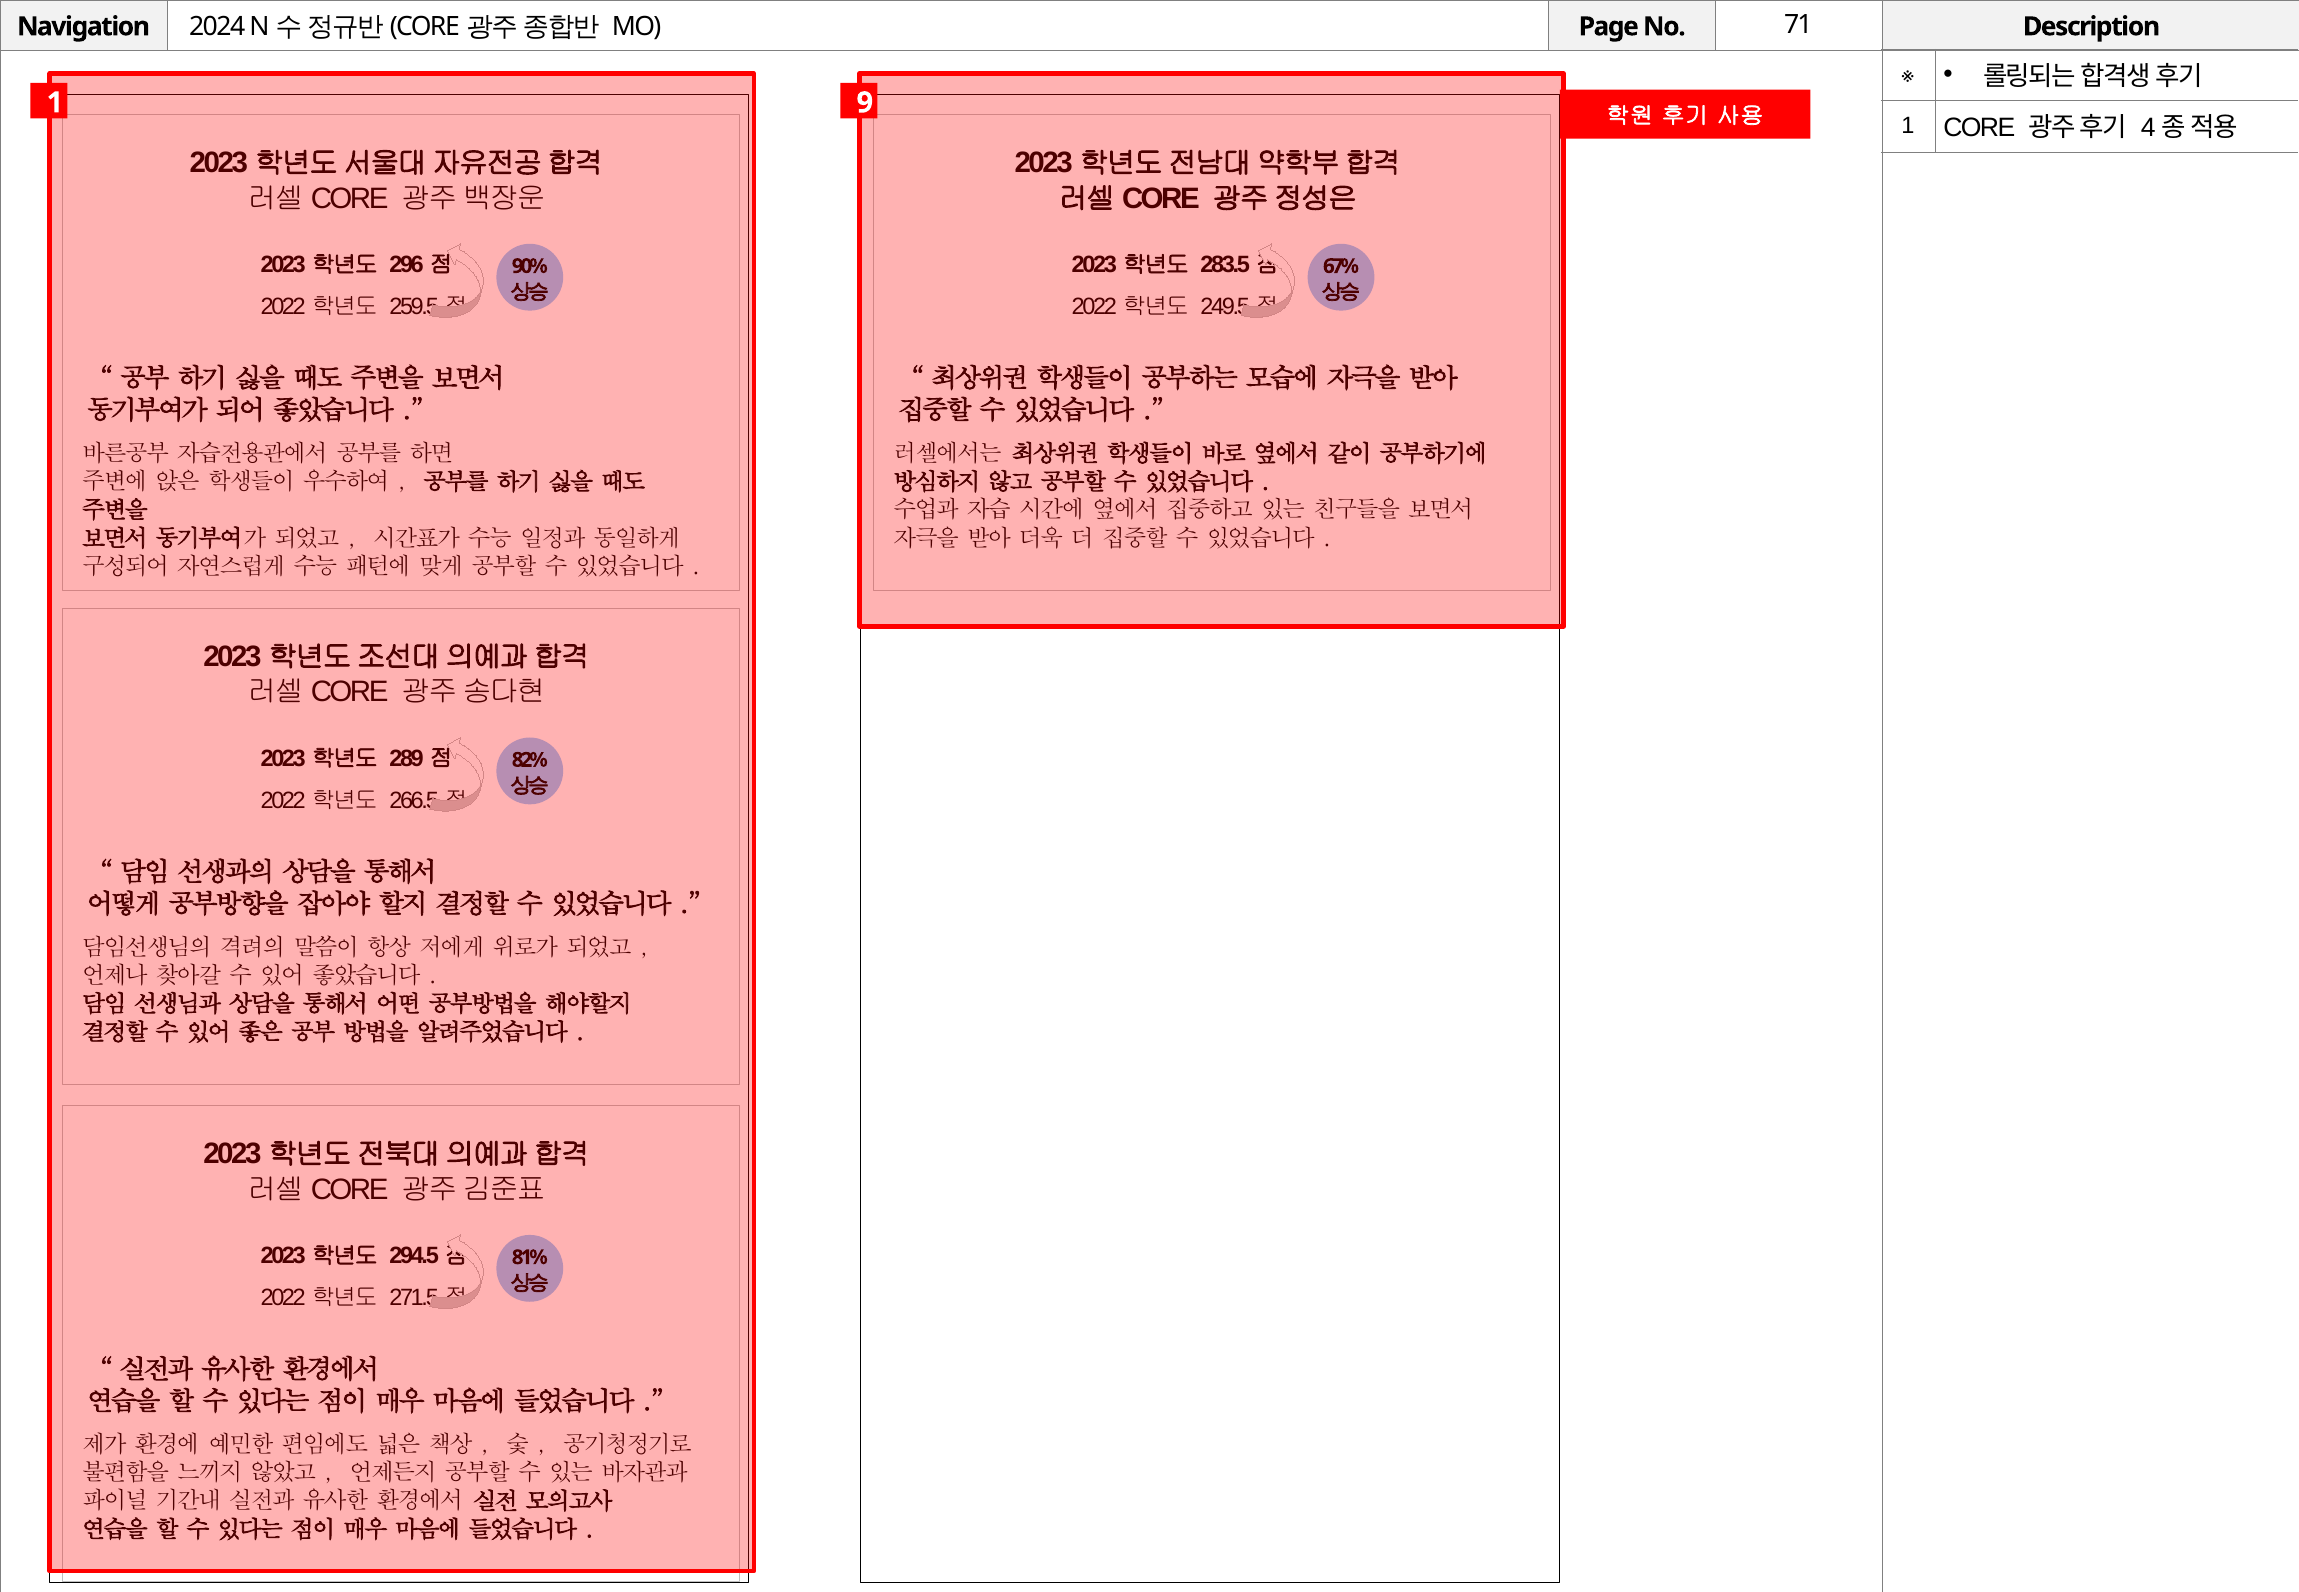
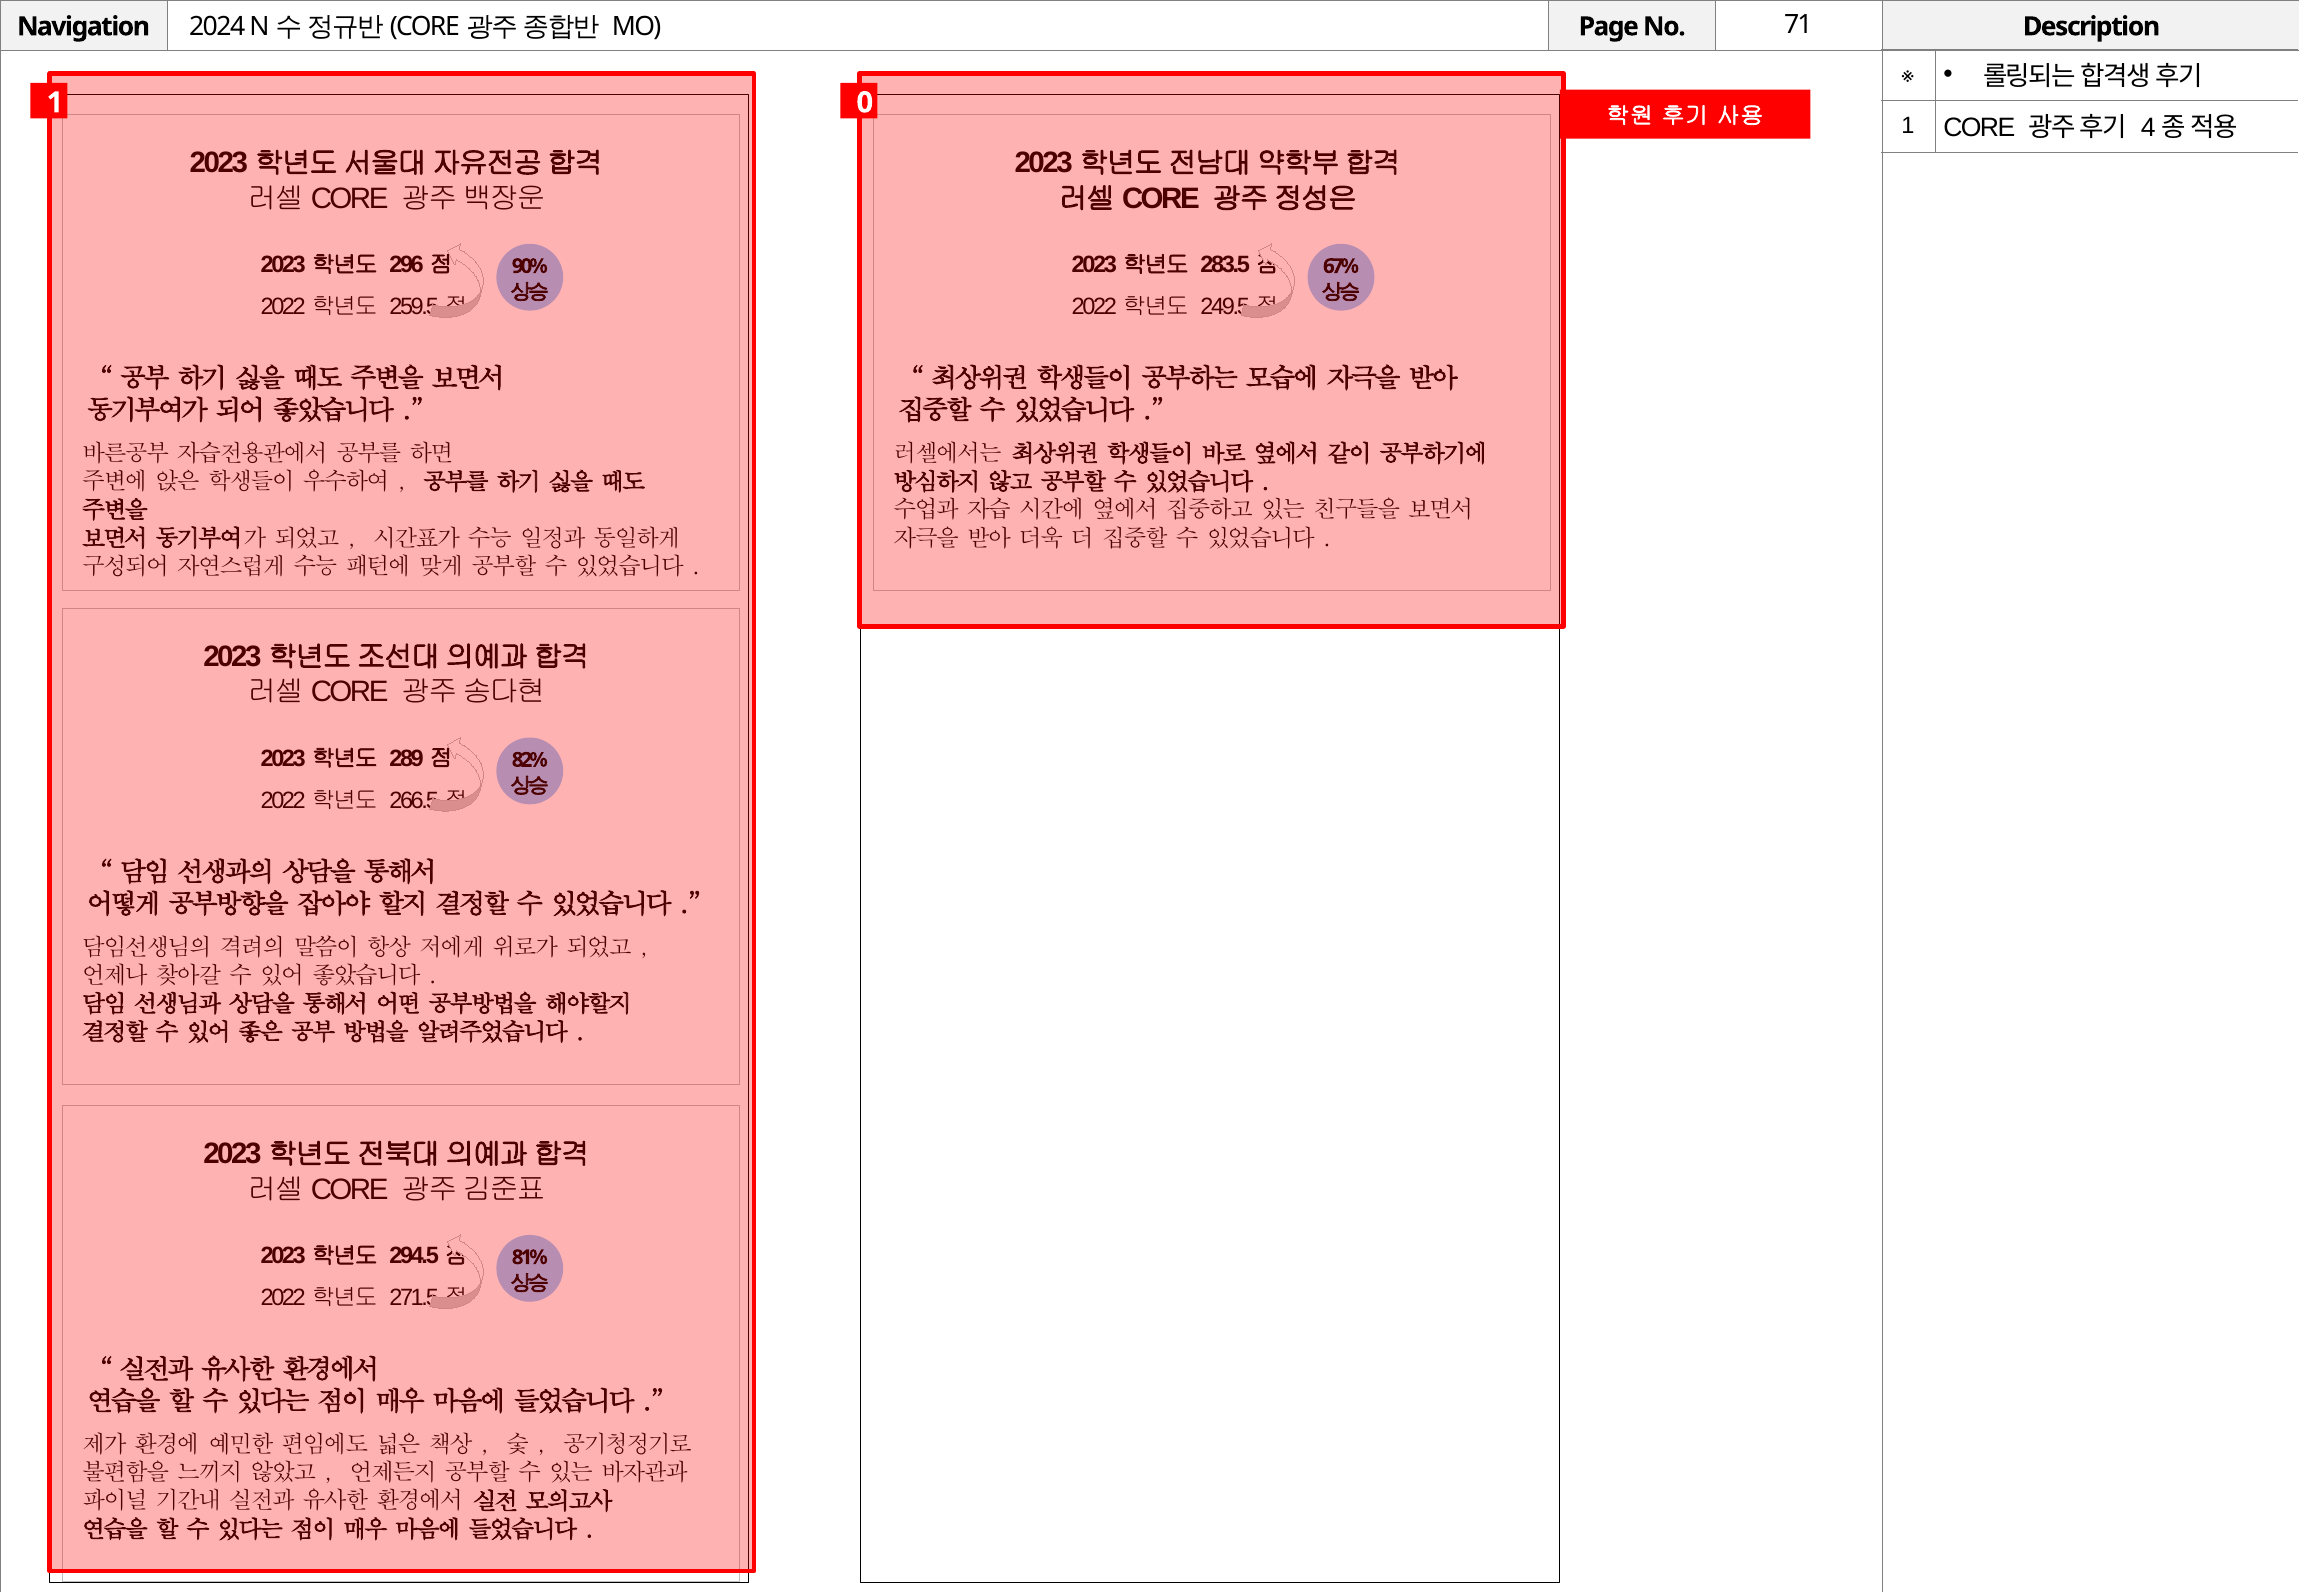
9: 9 -> 0
